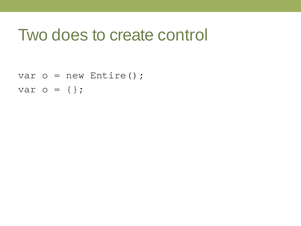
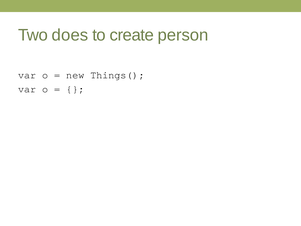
control: control -> person
Entire(: Entire( -> Things(
